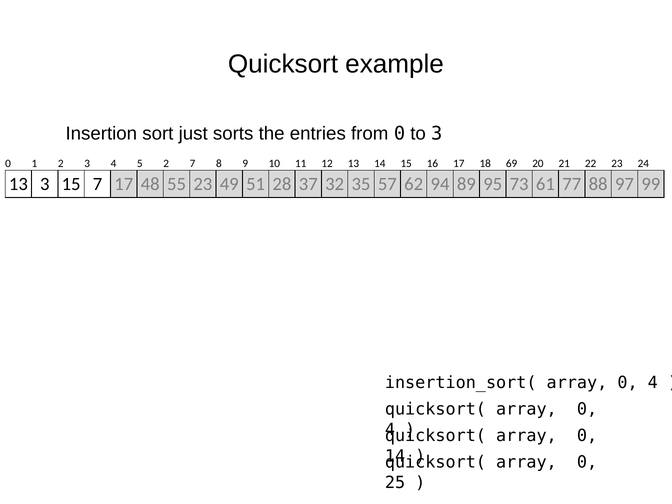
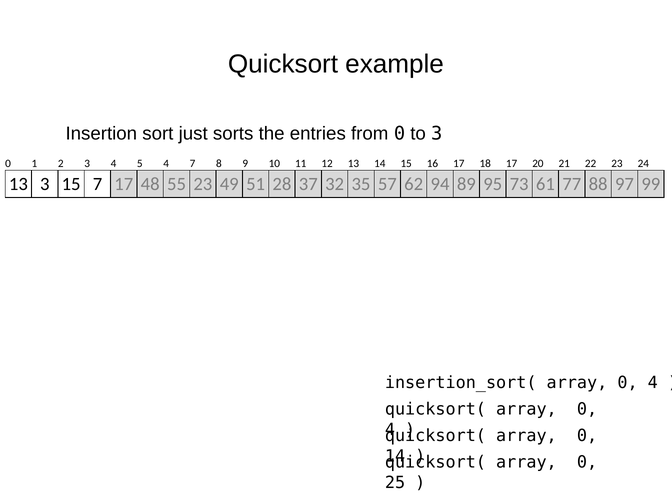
5 2: 2 -> 4
18 69: 69 -> 17
